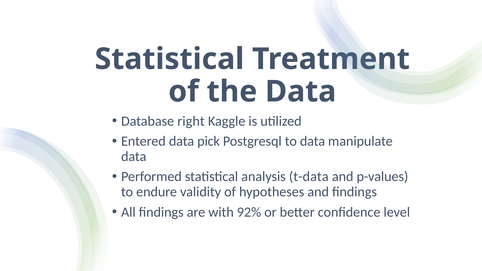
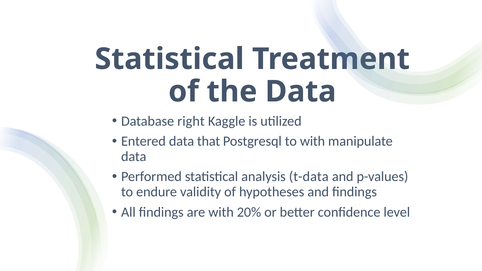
pick: pick -> that
to data: data -> with
92%: 92% -> 20%
